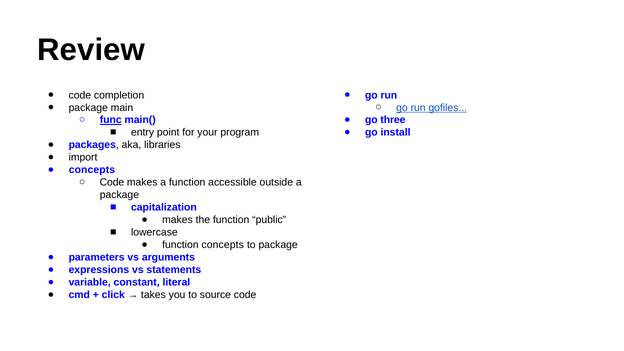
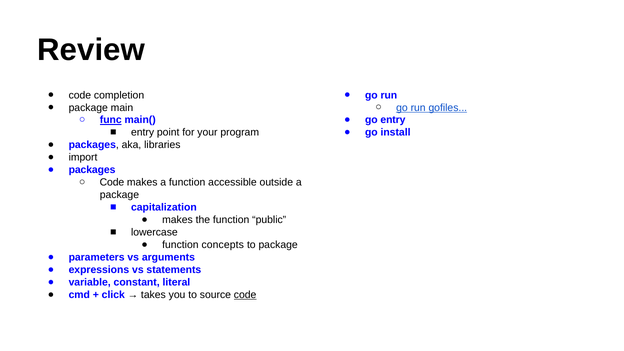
go three: three -> entry
concepts at (92, 170): concepts -> packages
code at (245, 295) underline: none -> present
